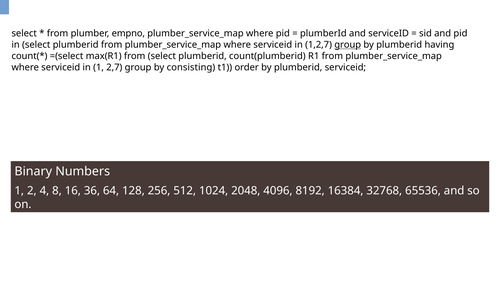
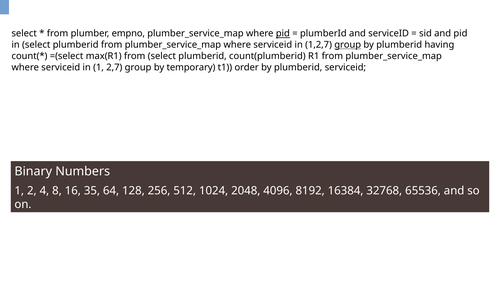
pid at (283, 34) underline: none -> present
consisting: consisting -> temporary
36: 36 -> 35
